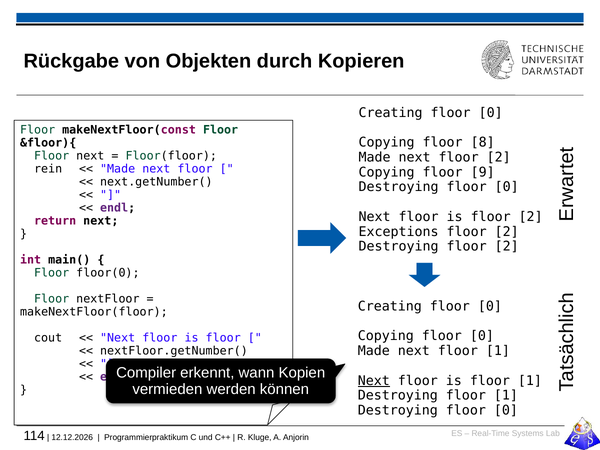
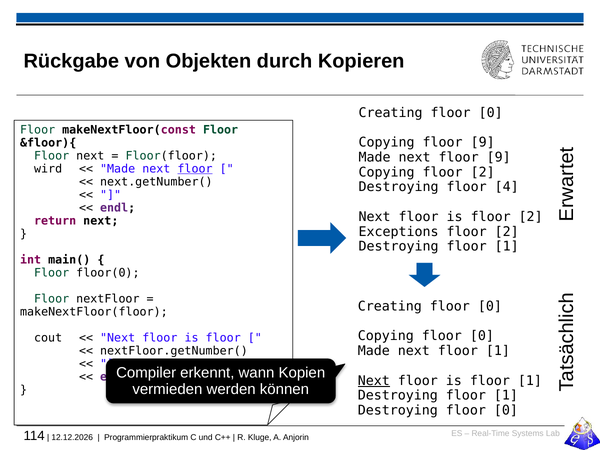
Copying floor 8: 8 -> 9
next floor 2: 2 -> 9
rein: rein -> wird
floor at (195, 169) underline: none -> present
Copying floor 9: 9 -> 2
0 at (507, 187): 0 -> 4
2 at (507, 247): 2 -> 1
